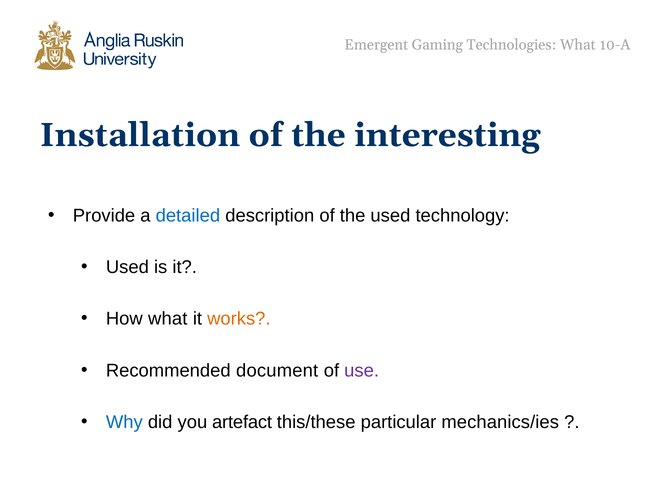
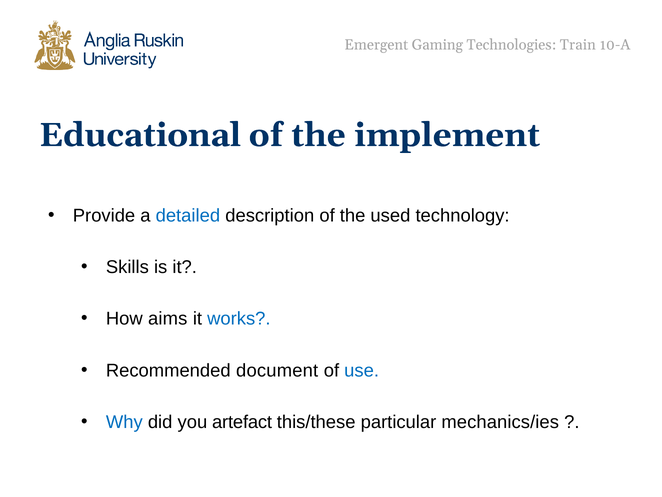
Technologies What: What -> Train
Installation: Installation -> Educational
interesting: interesting -> implement
Used at (127, 267): Used -> Skills
How what: what -> aims
works colour: orange -> blue
use colour: purple -> blue
